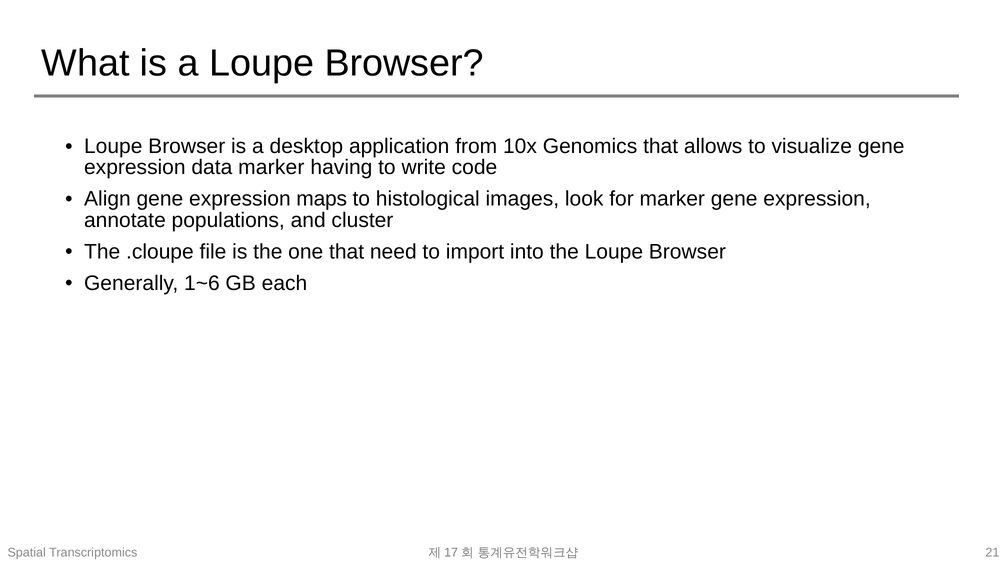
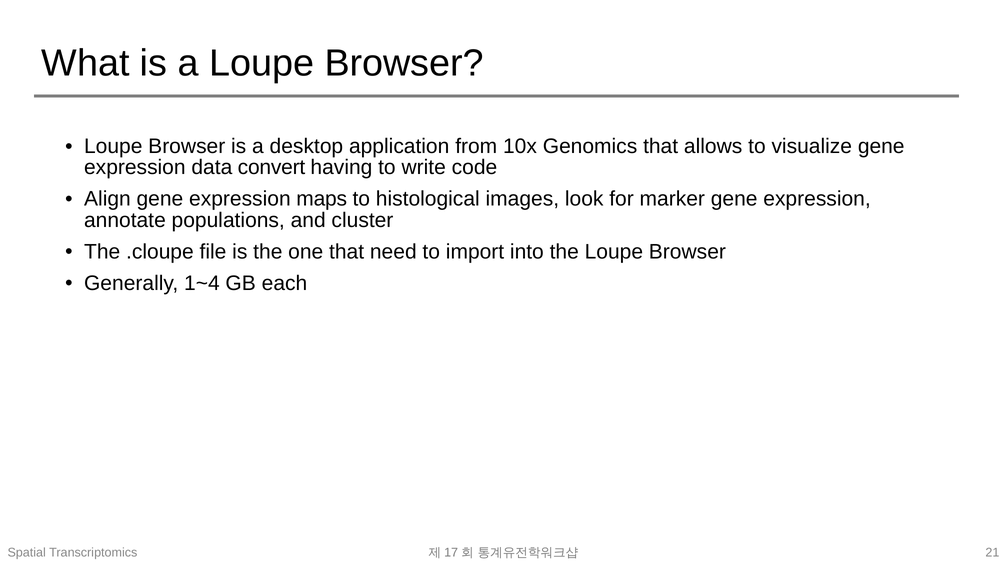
data marker: marker -> convert
1~6: 1~6 -> 1~4
